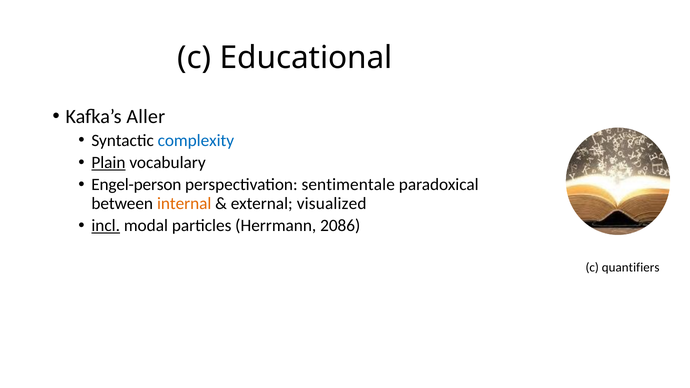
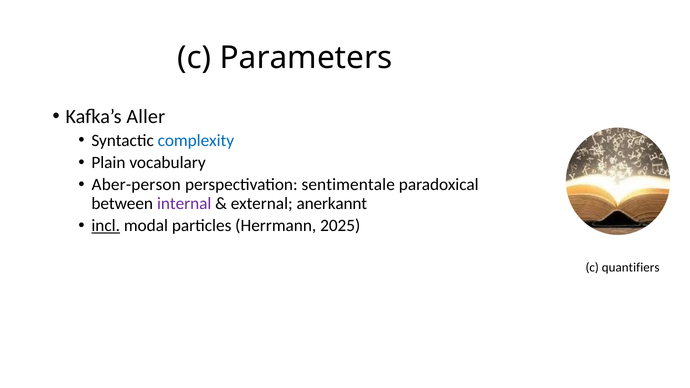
Educational: Educational -> Parameters
Plain underline: present -> none
Engel-person: Engel-person -> Aber-person
internal colour: orange -> purple
visualized: visualized -> anerkannt
2086: 2086 -> 2025
